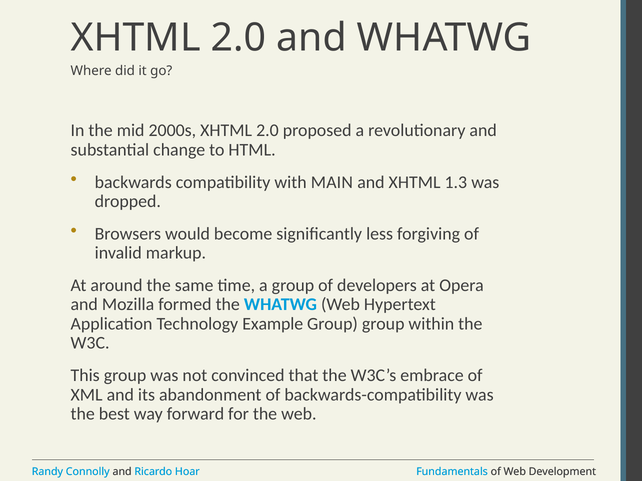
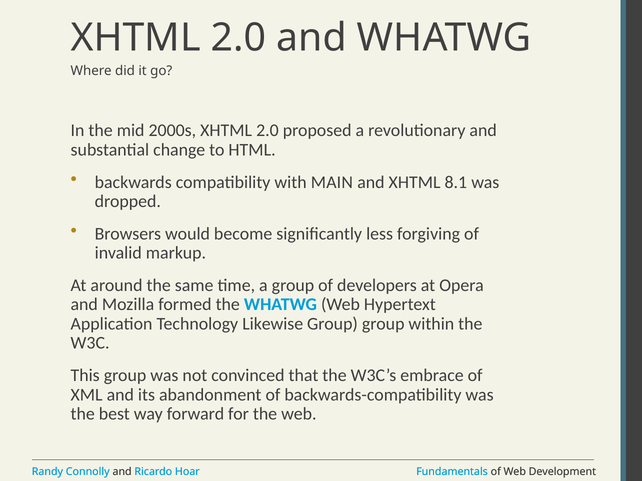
1.3: 1.3 -> 8.1
Example: Example -> Likewise
